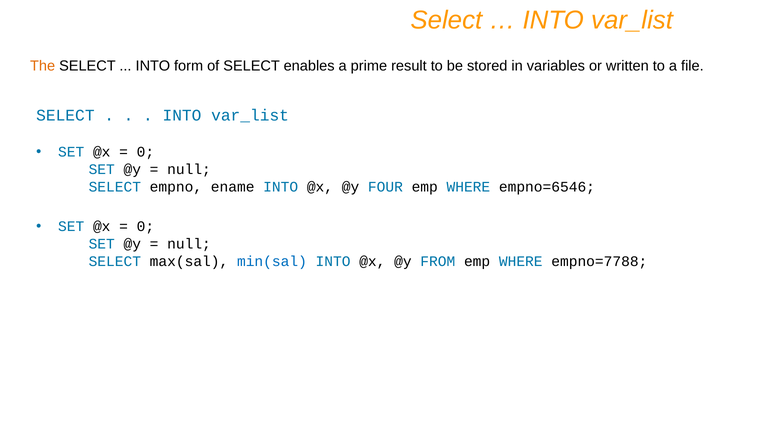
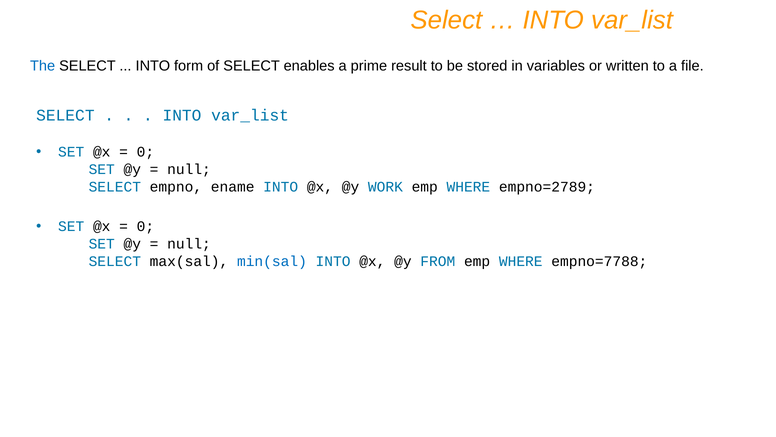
The colour: orange -> blue
FOUR: FOUR -> WORK
empno=6546: empno=6546 -> empno=2789
